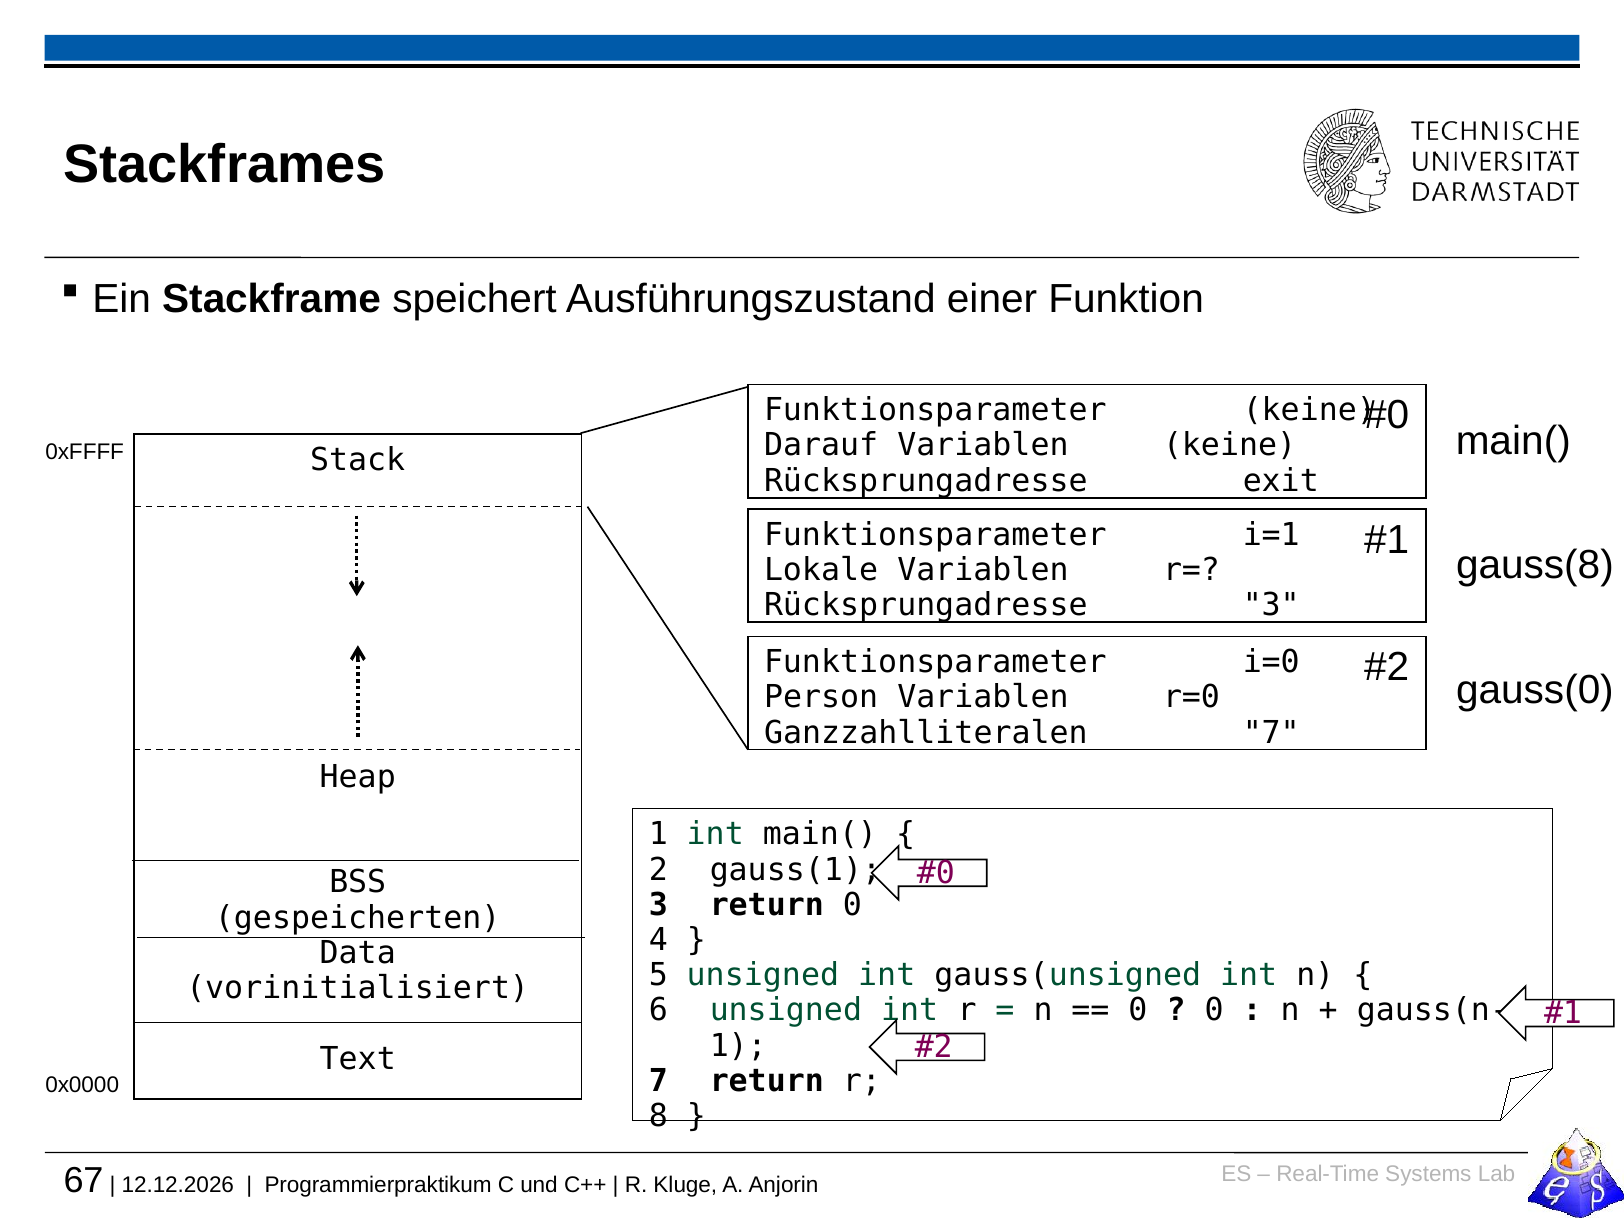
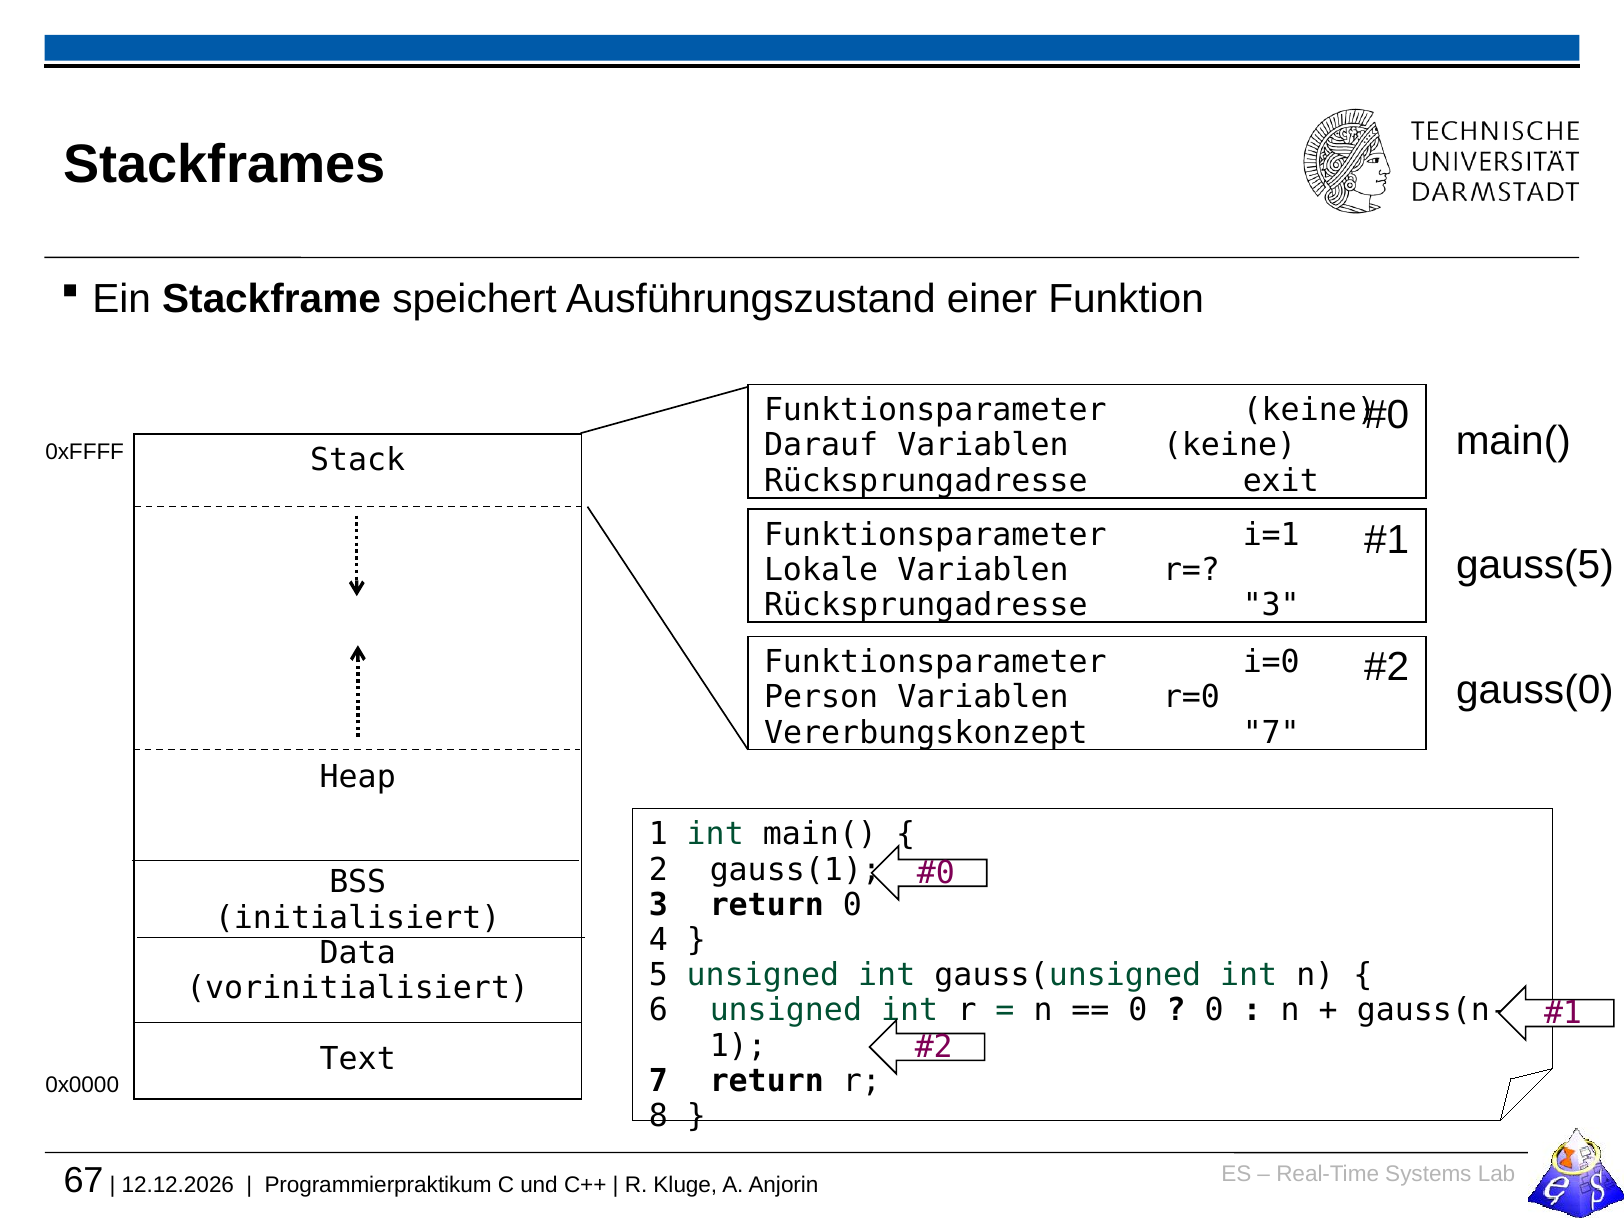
gauss(8: gauss(8 -> gauss(5
Ganzzahlliteralen: Ganzzahlliteralen -> Vererbungskonzept
gespeicherten: gespeicherten -> initialisiert
